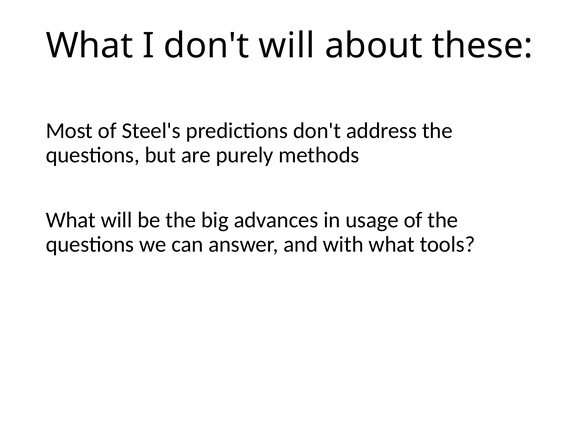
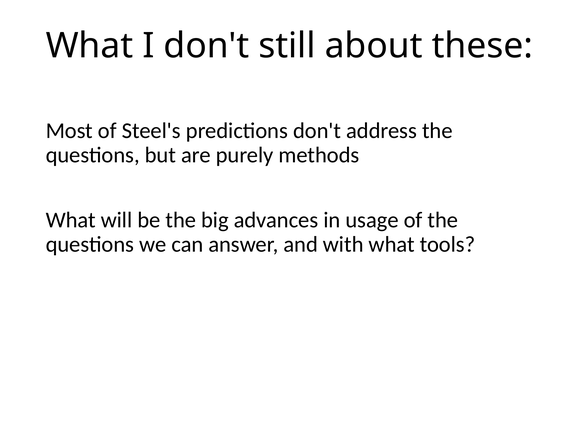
don't will: will -> still
